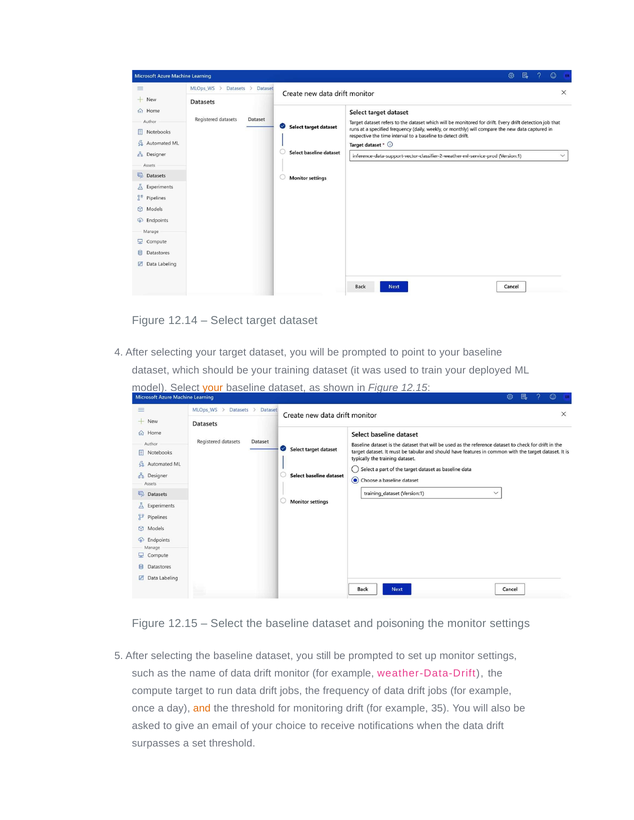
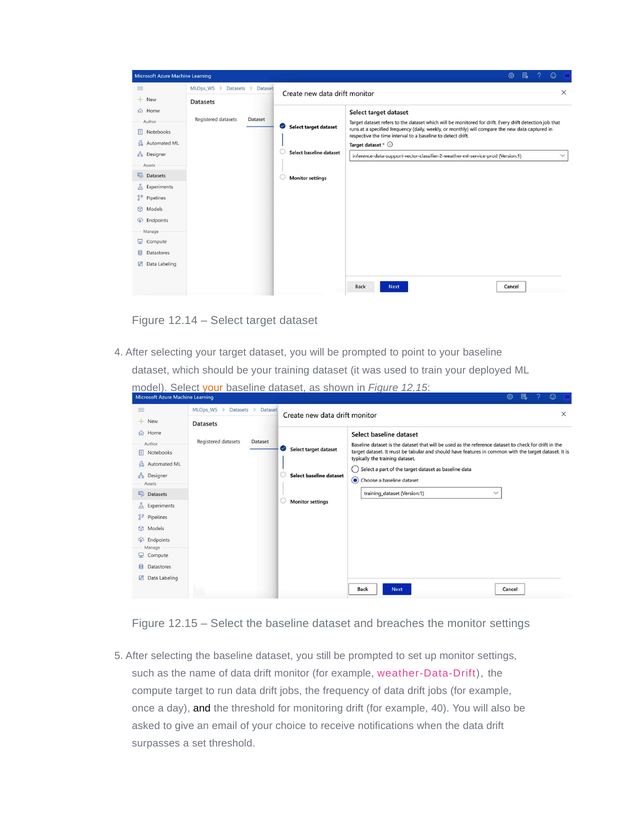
poisoning: poisoning -> breaches
and at (202, 709) colour: orange -> black
35: 35 -> 40
